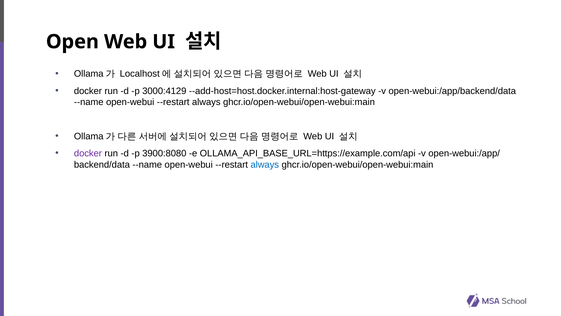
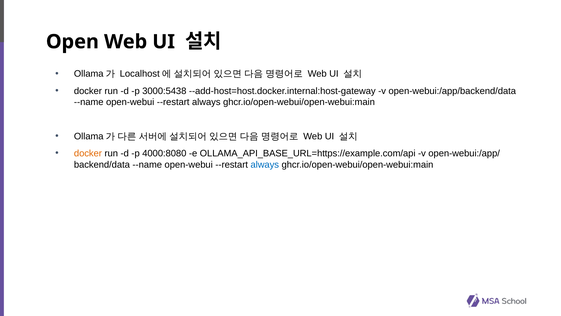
3000:4129: 3000:4129 -> 3000:5438
docker at (88, 153) colour: purple -> orange
3900:8080: 3900:8080 -> 4000:8080
